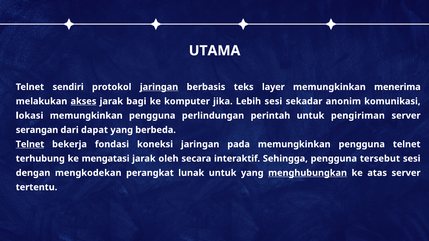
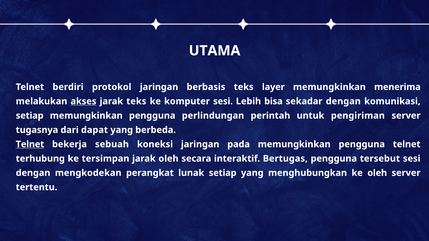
sendiri: sendiri -> berdiri
jaringan at (159, 87) underline: present -> none
jarak bagi: bagi -> teks
komputer jika: jika -> sesi
Lebih sesi: sesi -> bisa
sekadar anonim: anonim -> dengan
lokasi at (30, 116): lokasi -> setiap
serangan: serangan -> tugasnya
fondasi: fondasi -> sebuah
mengatasi: mengatasi -> tersimpan
Sehingga: Sehingga -> Bertugas
lunak untuk: untuk -> setiap
menghubungkan underline: present -> none
ke atas: atas -> oleh
